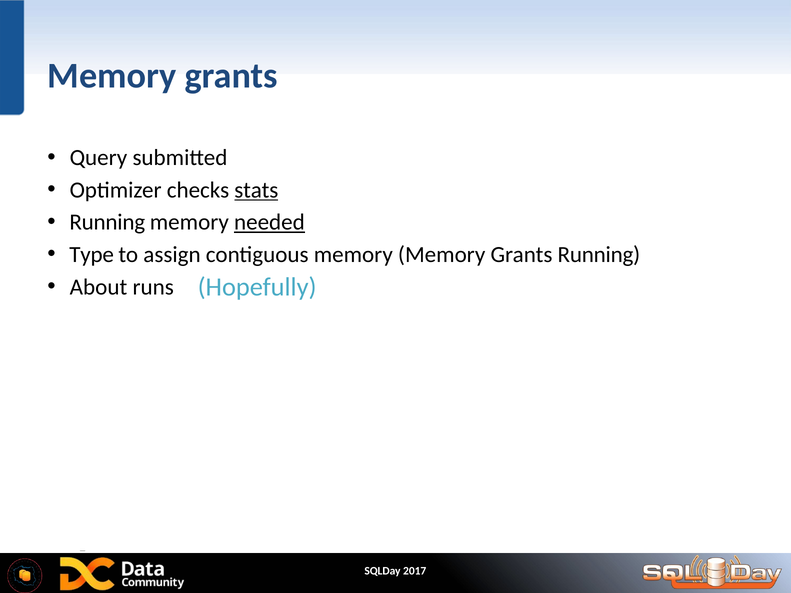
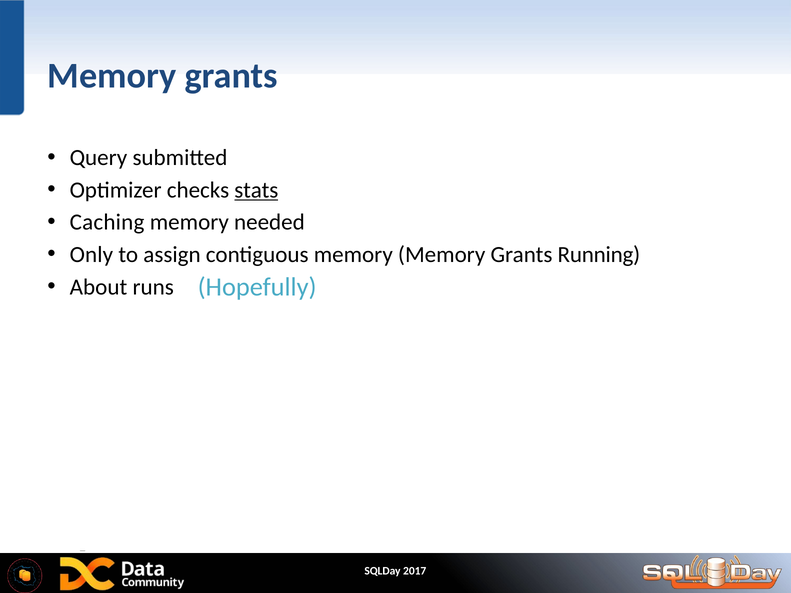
Running at (107, 222): Running -> Caching
needed underline: present -> none
Type: Type -> Only
